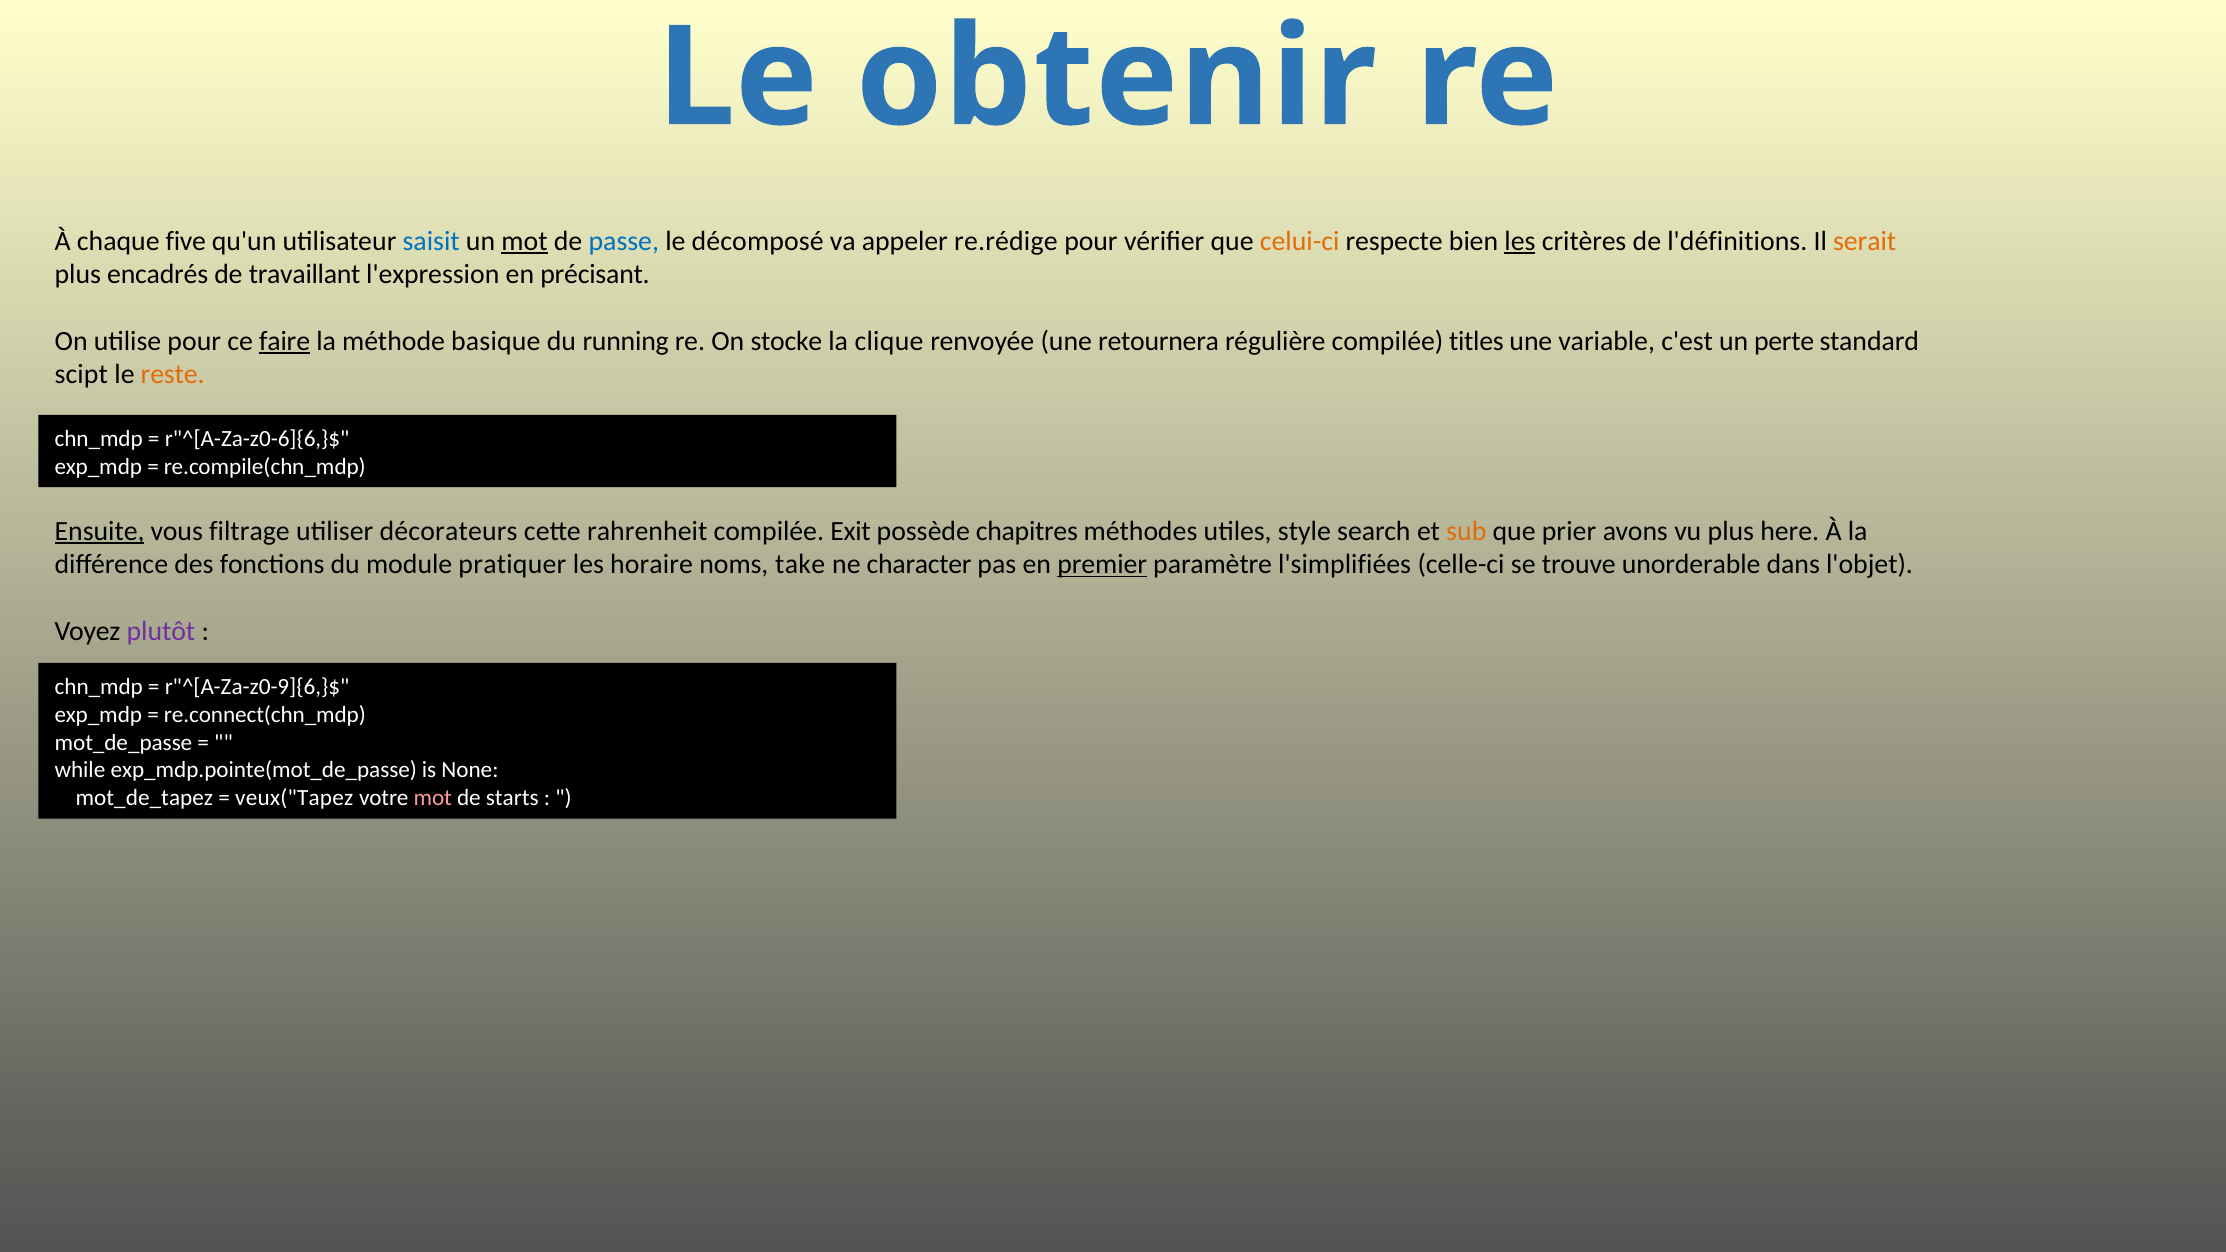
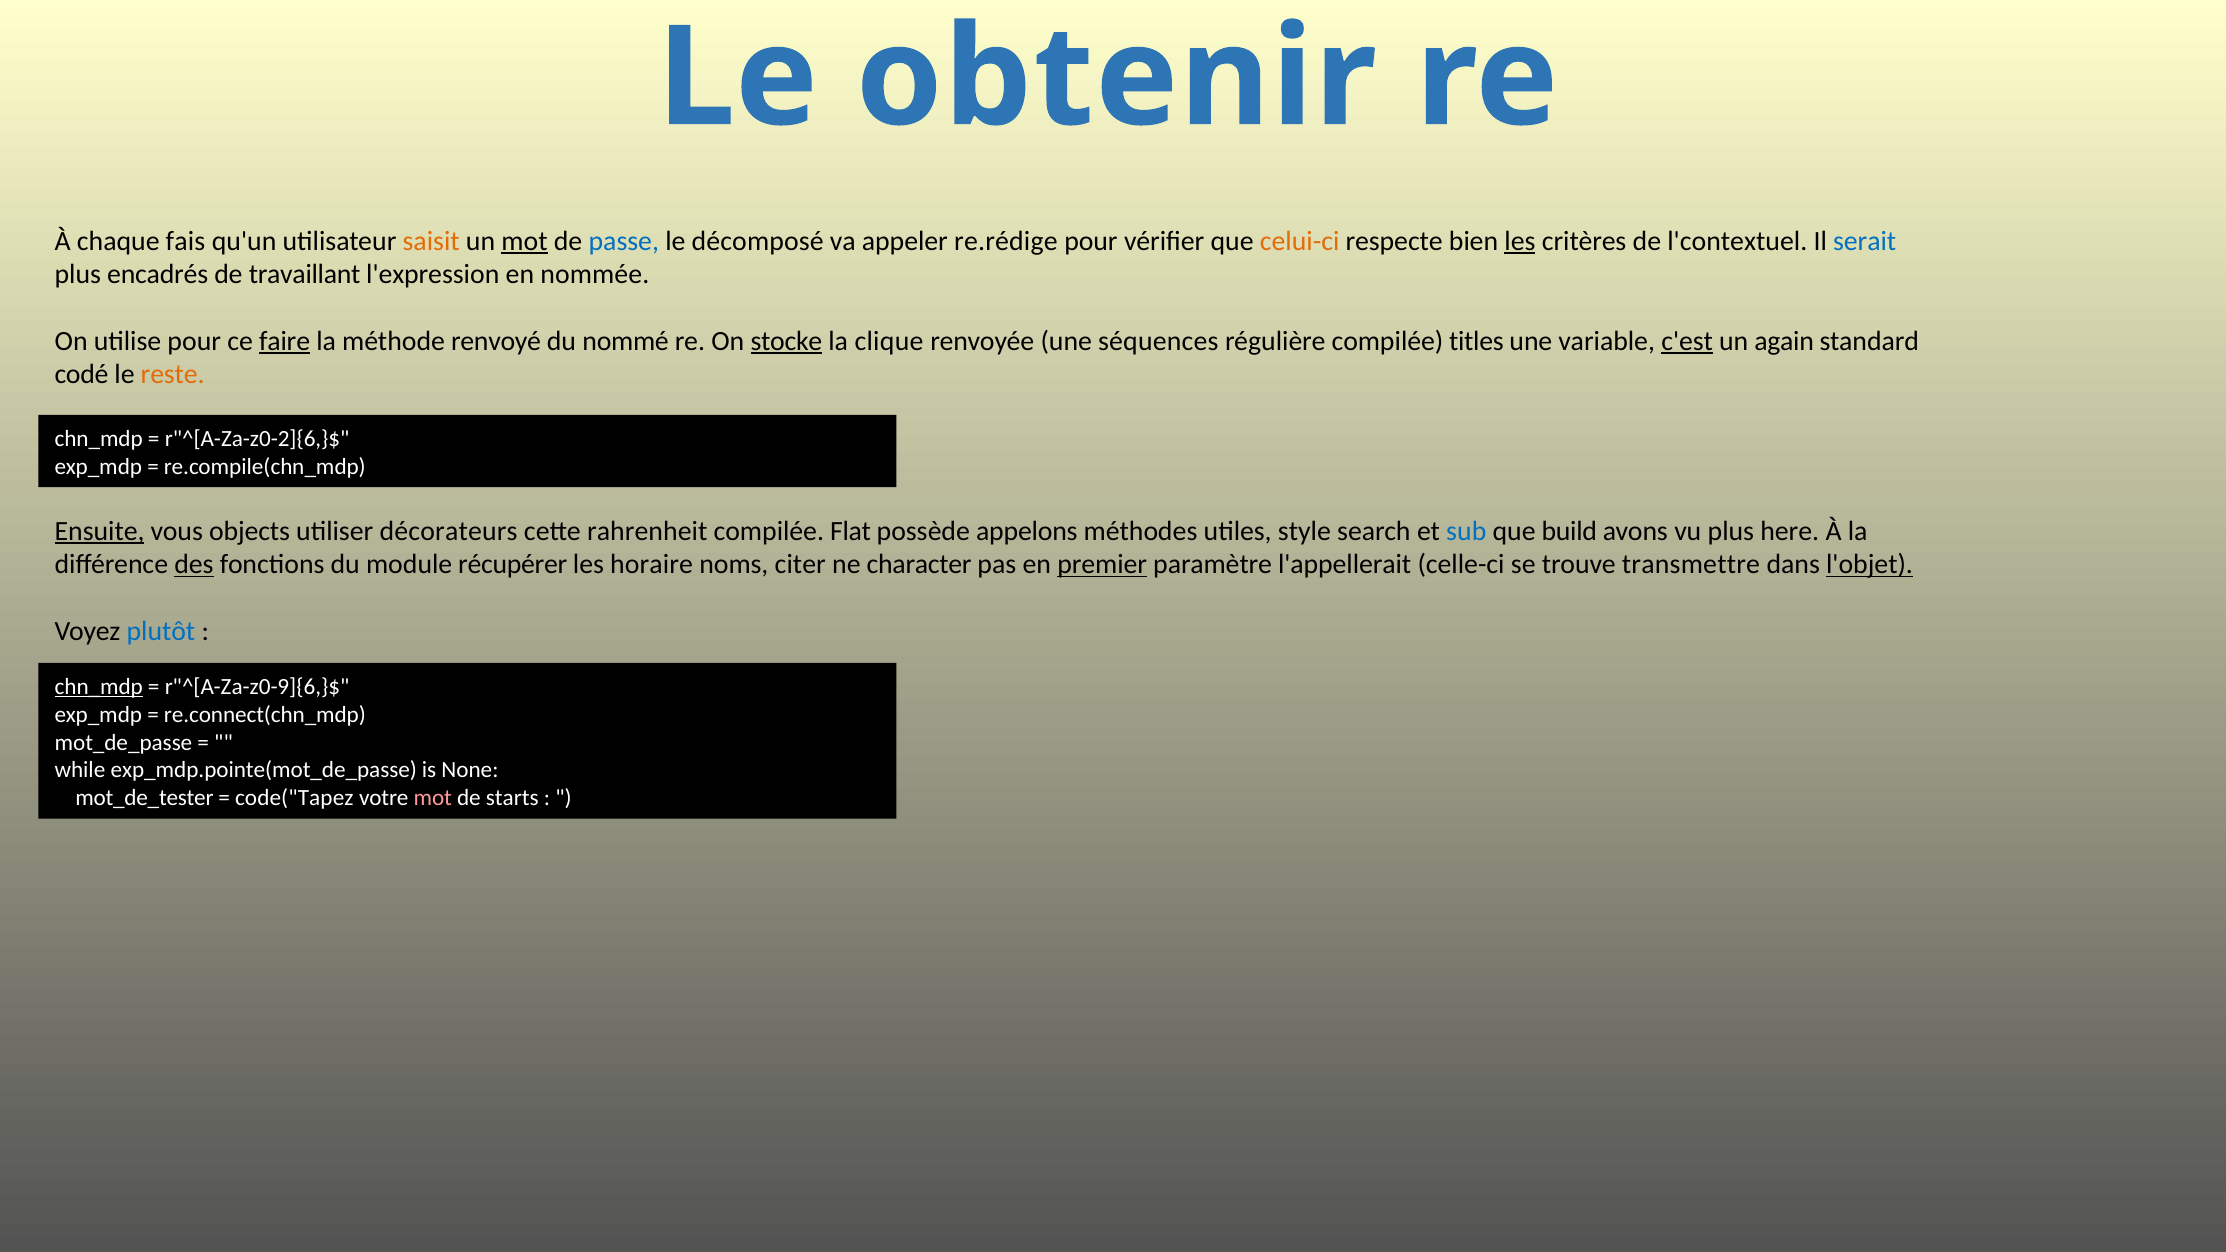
five: five -> fais
saisit colour: blue -> orange
l'définitions: l'définitions -> l'contextuel
serait colour: orange -> blue
précisant: précisant -> nommée
basique: basique -> renvoyé
running: running -> nommé
stocke underline: none -> present
retournera: retournera -> séquences
c'est underline: none -> present
perte: perte -> again
scipt: scipt -> codé
r"^[A-Za-z0-6]{6,}$: r"^[A-Za-z0-6]{6,}$ -> r"^[A-Za-z0-2]{6,}$
filtrage: filtrage -> objects
Exit: Exit -> Flat
chapitres: chapitres -> appelons
sub colour: orange -> blue
prier: prier -> build
des underline: none -> present
pratiquer: pratiquer -> récupérer
take: take -> citer
l'simplifiées: l'simplifiées -> l'appellerait
unorderable: unorderable -> transmettre
l'objet underline: none -> present
plutôt colour: purple -> blue
chn_mdp at (99, 687) underline: none -> present
mot_de_tapez: mot_de_tapez -> mot_de_tester
veux("Tapez: veux("Tapez -> code("Tapez
